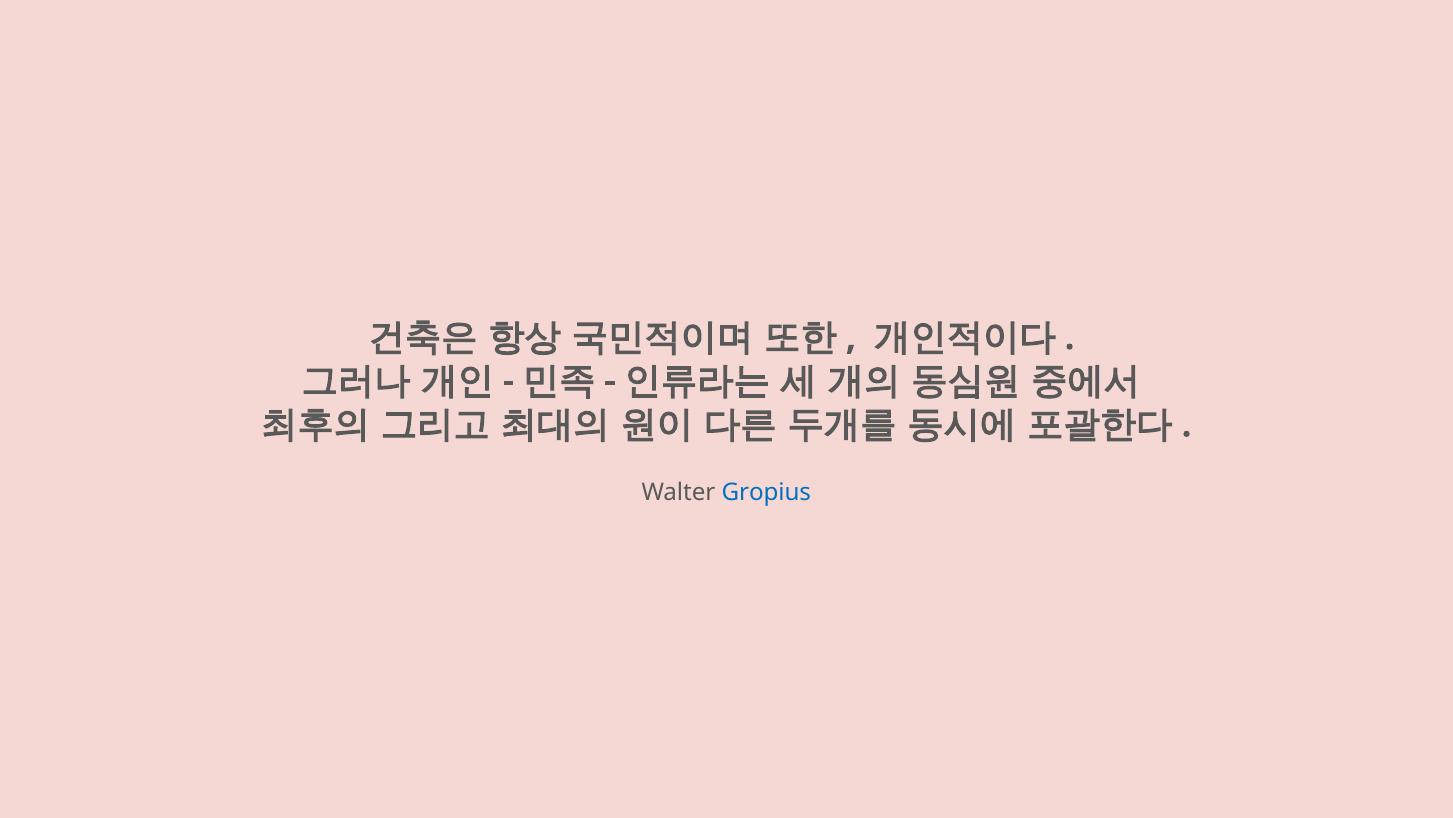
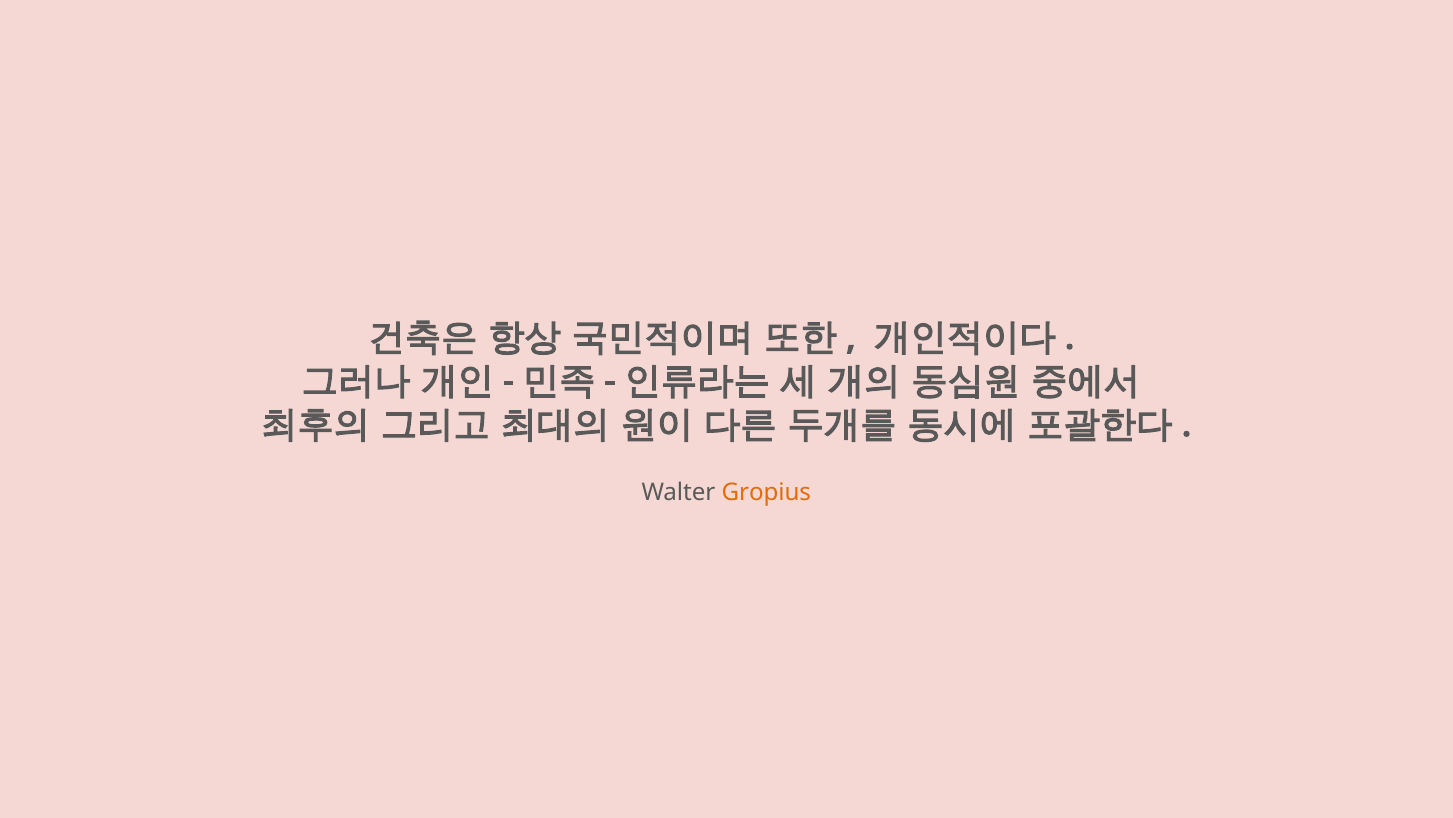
Gropius colour: blue -> orange
